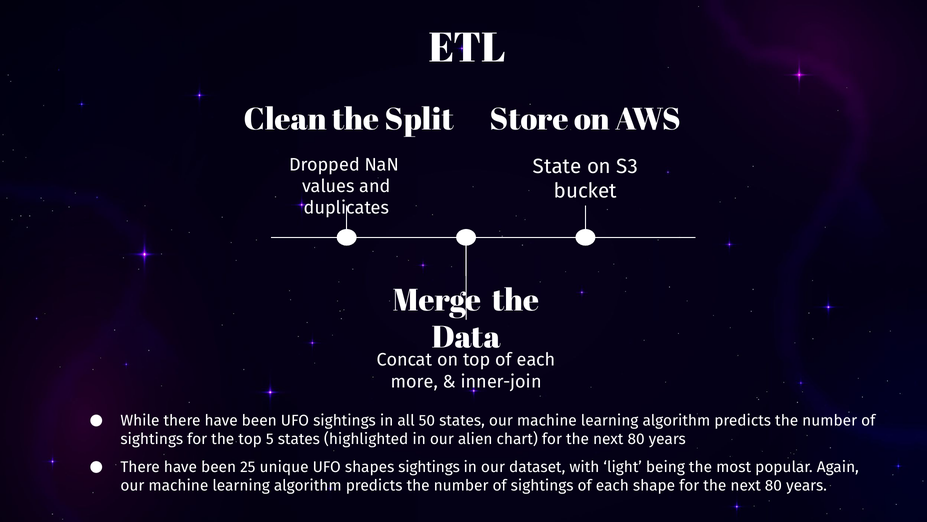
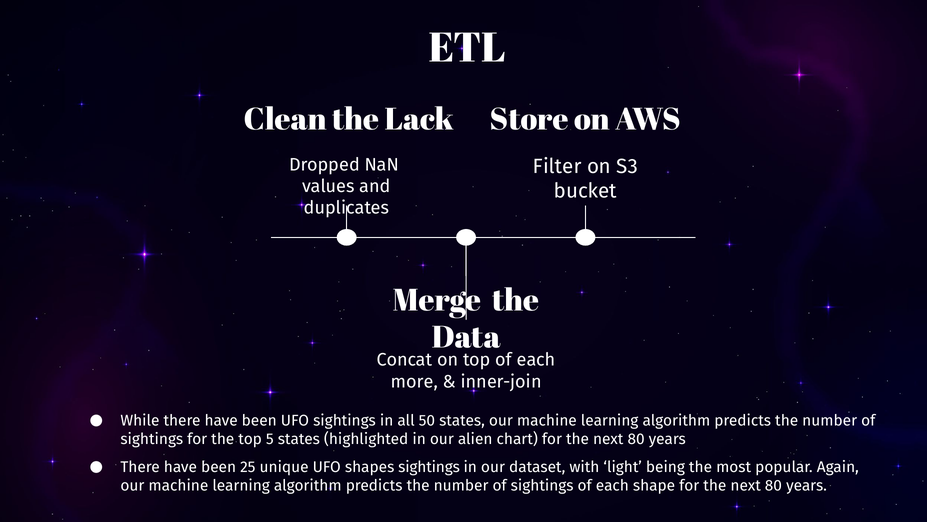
Split: Split -> Lack
State: State -> Filter
